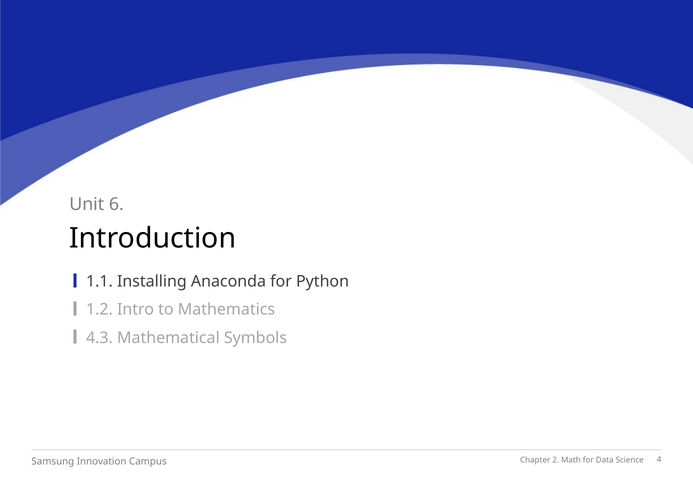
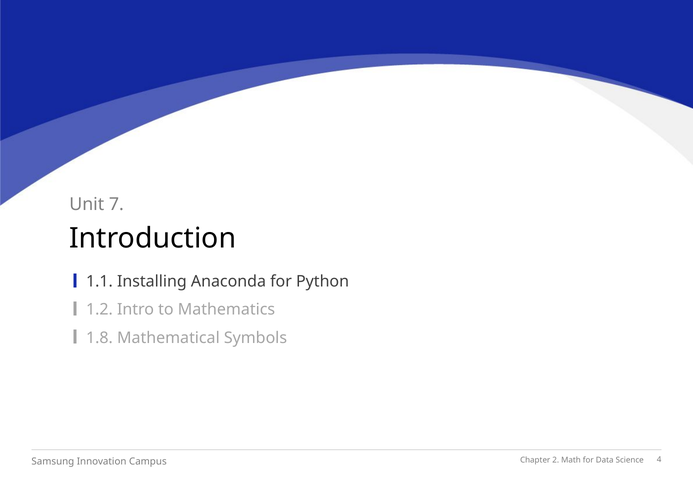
6: 6 -> 7
4.3: 4.3 -> 1.8
